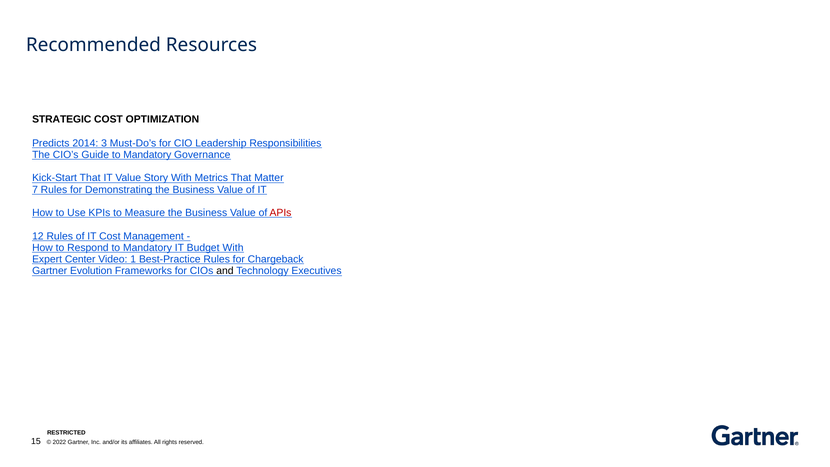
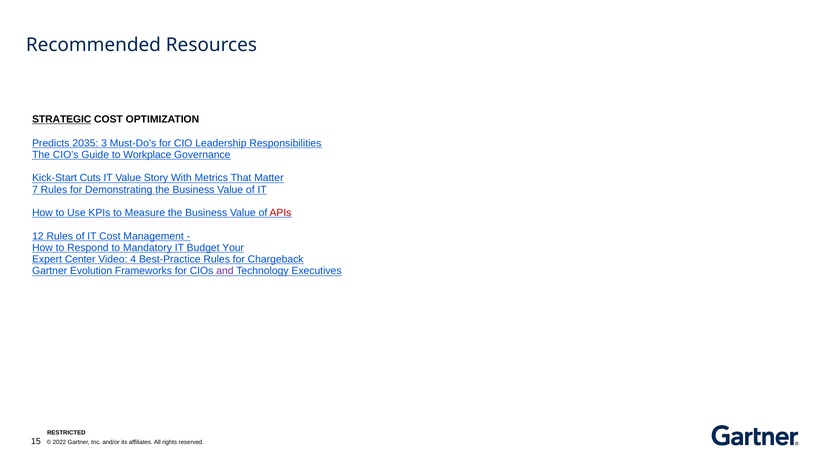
STRATEGIC underline: none -> present
2014: 2014 -> 2035
Guide to Mandatory: Mandatory -> Workplace
Kick-Start That: That -> Cuts
Budget With: With -> Your
1: 1 -> 4
and colour: black -> purple
